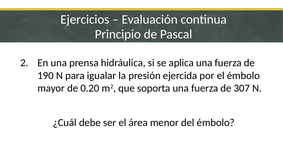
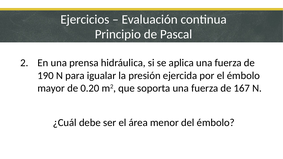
307: 307 -> 167
